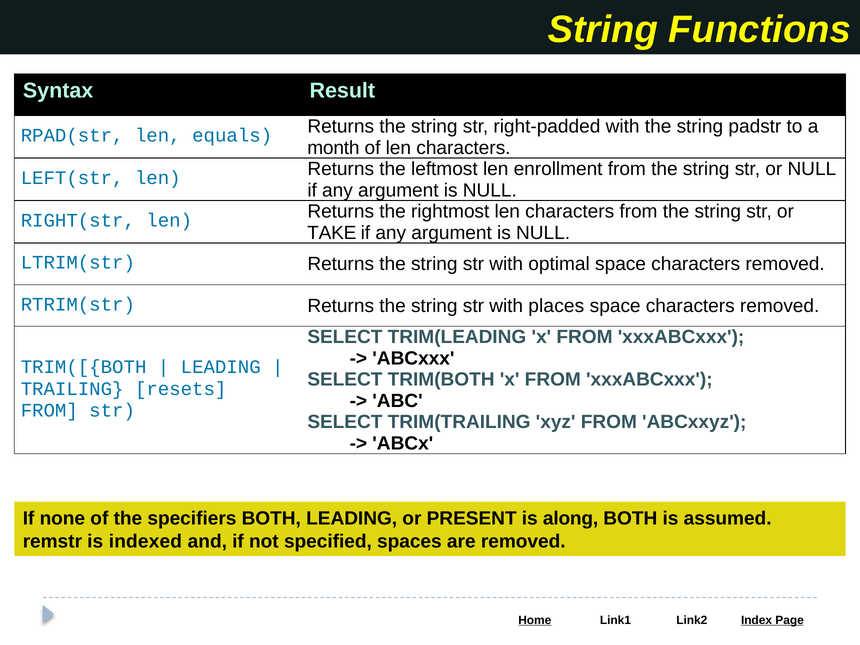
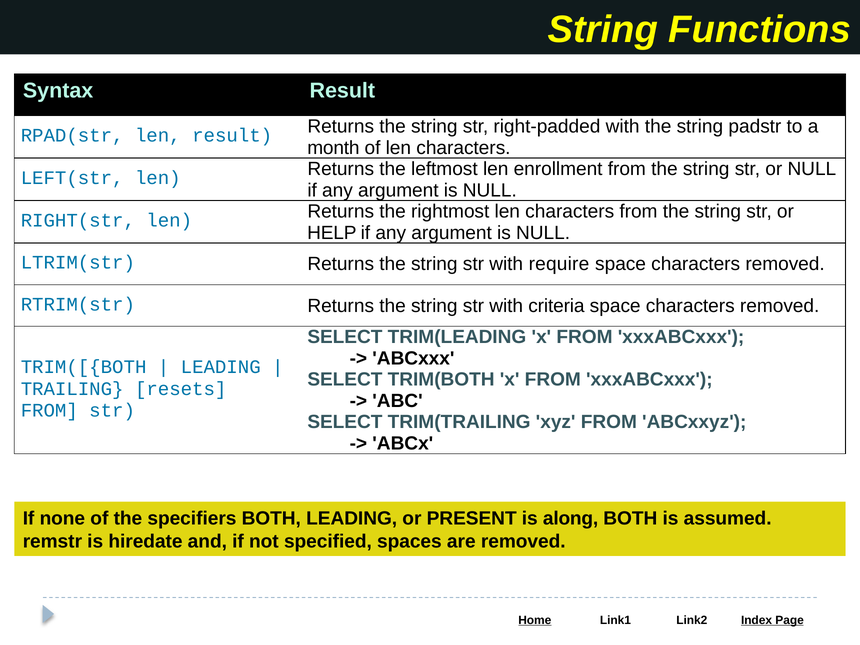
len equals: equals -> result
TAKE: TAKE -> HELP
optimal: optimal -> require
places: places -> criteria
indexed: indexed -> hiredate
